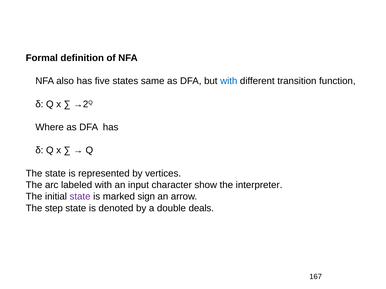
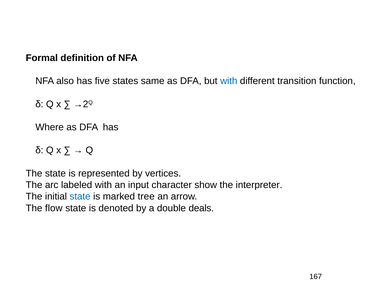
state at (80, 197) colour: purple -> blue
sign: sign -> tree
step: step -> flow
